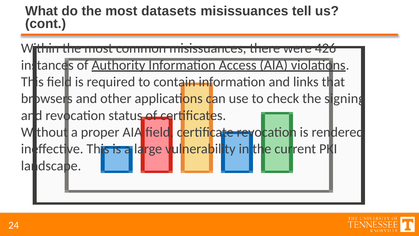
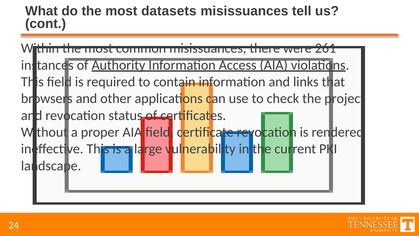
426: 426 -> 261
signing: signing -> project
